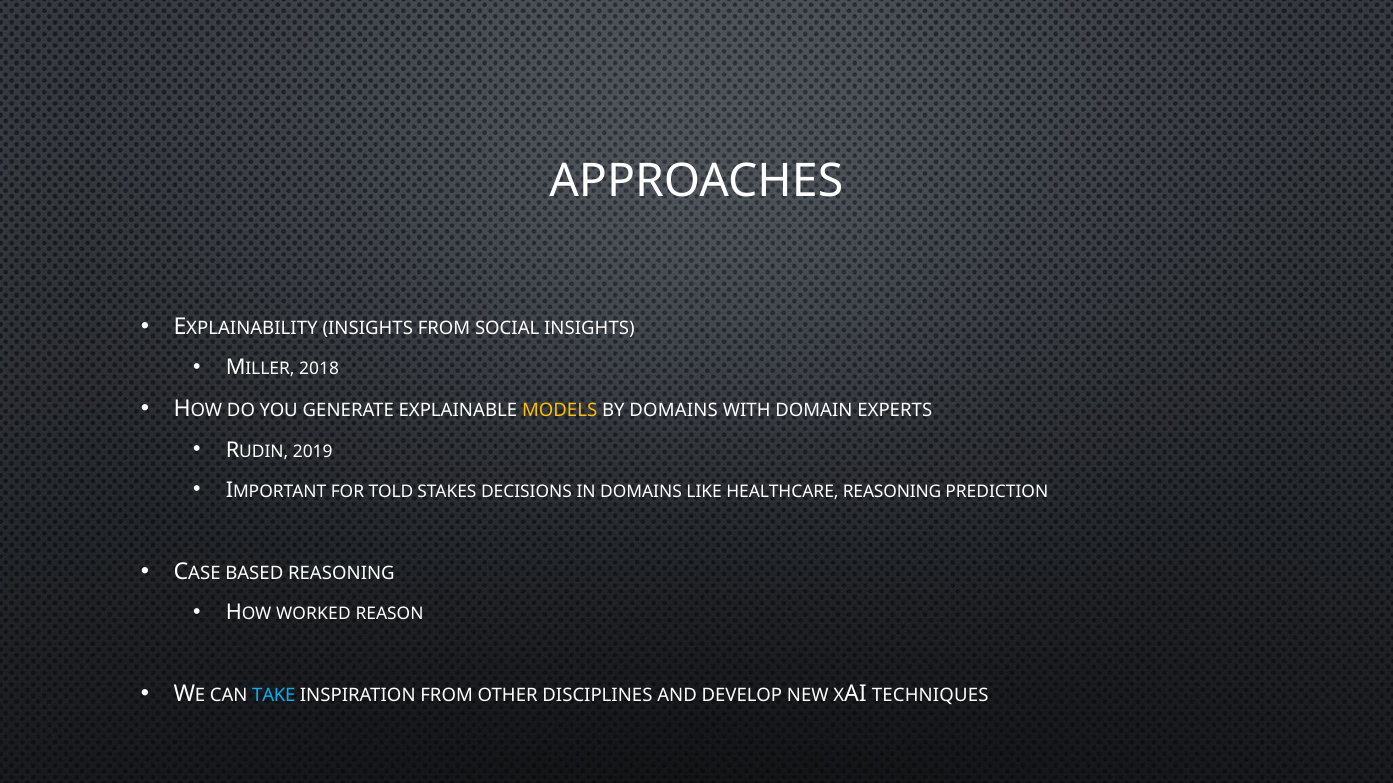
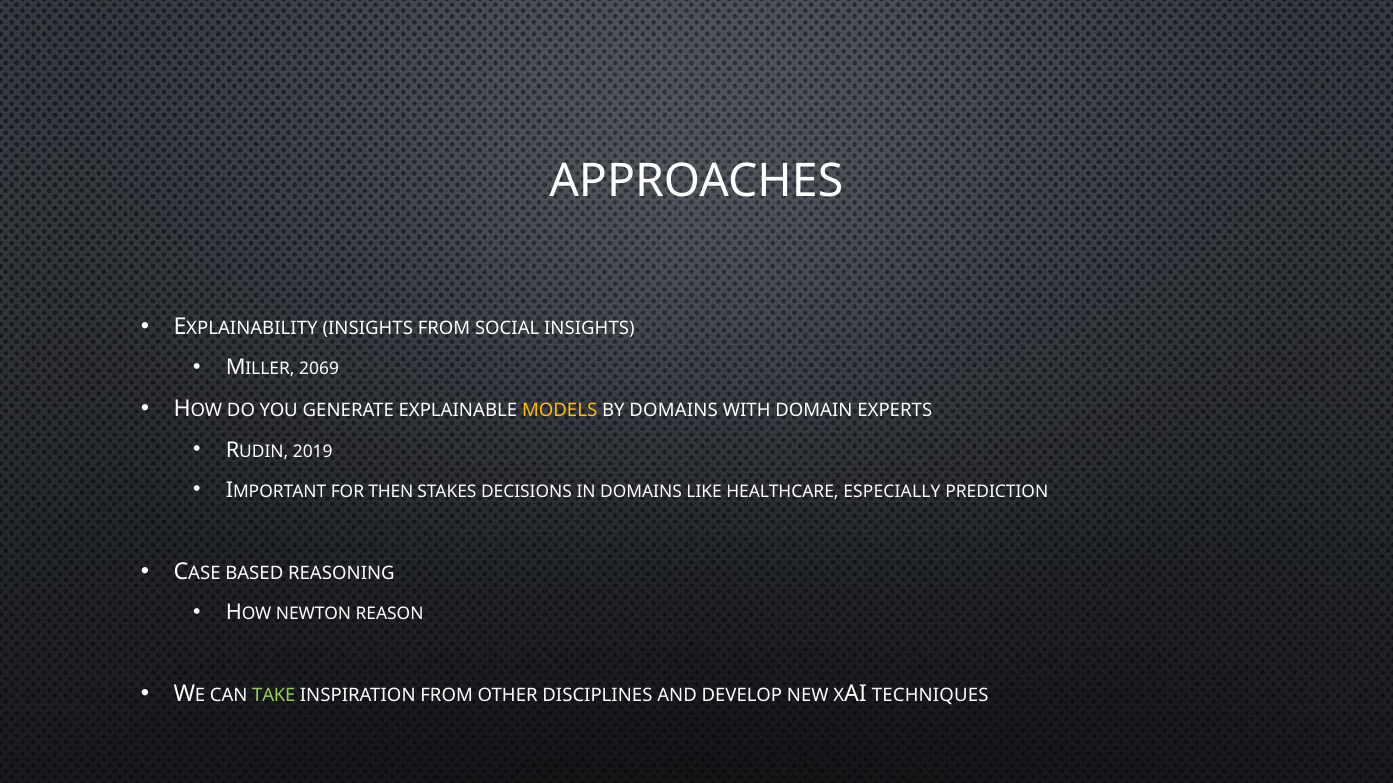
2018: 2018 -> 2069
TOLD: TOLD -> THEN
HEALTHCARE REASONING: REASONING -> ESPECIALLY
WORKED: WORKED -> NEWTON
TAKE colour: light blue -> light green
